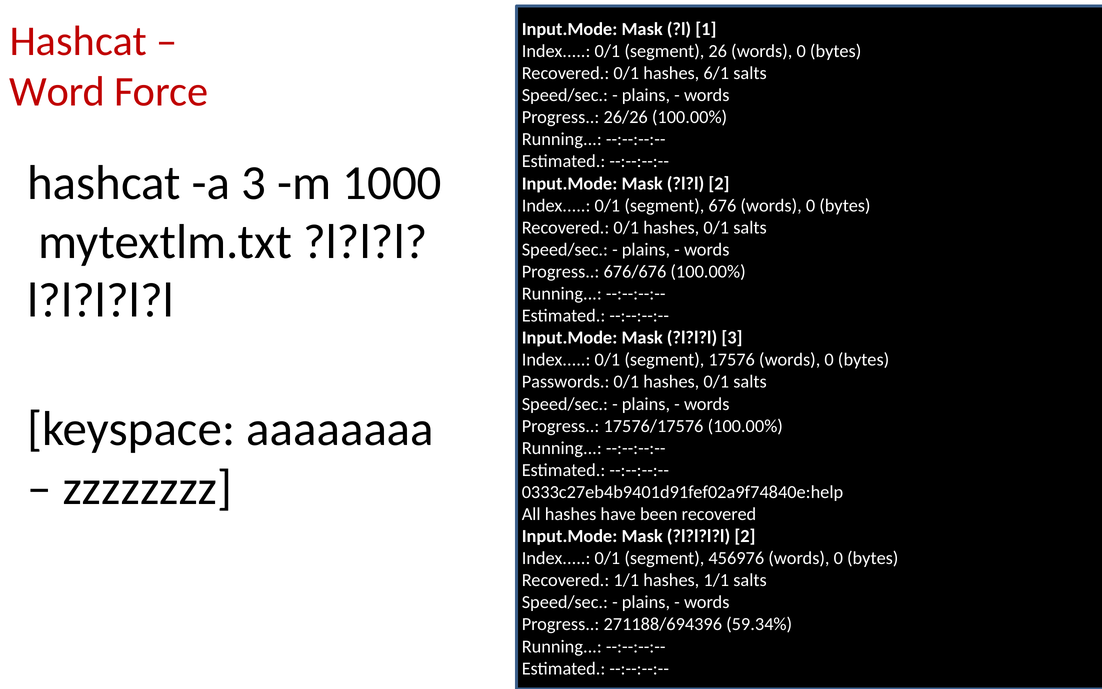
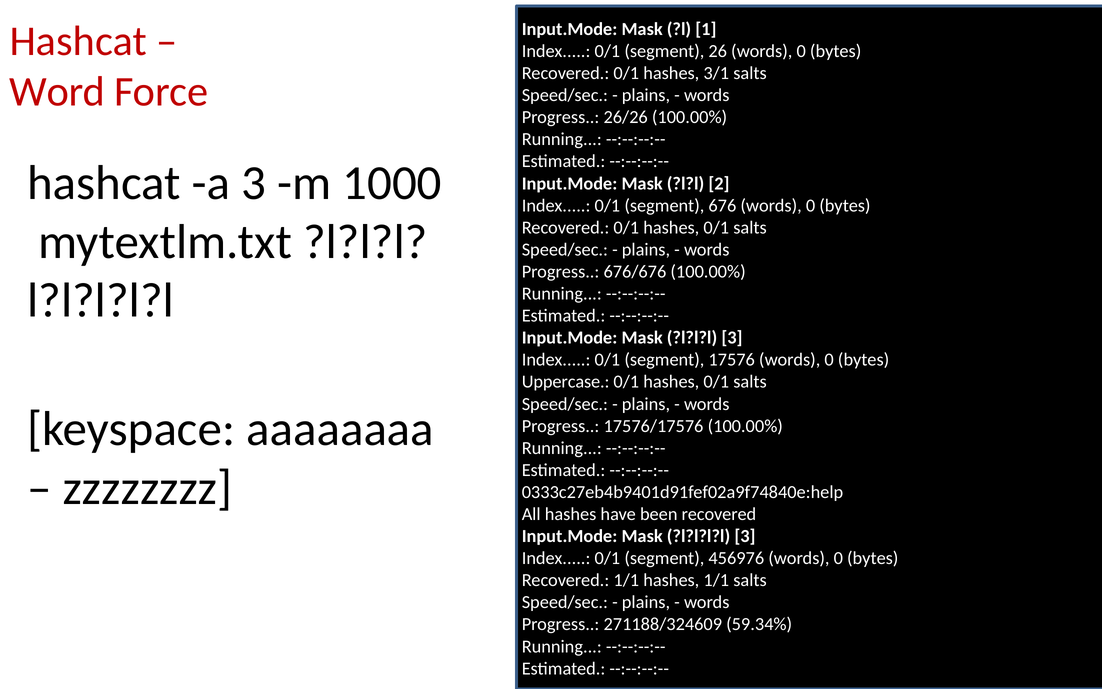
6/1: 6/1 -> 3/1
Passwords: Passwords -> Uppercase
?l?l?l?l 2: 2 -> 3
271188/694396: 271188/694396 -> 271188/324609
